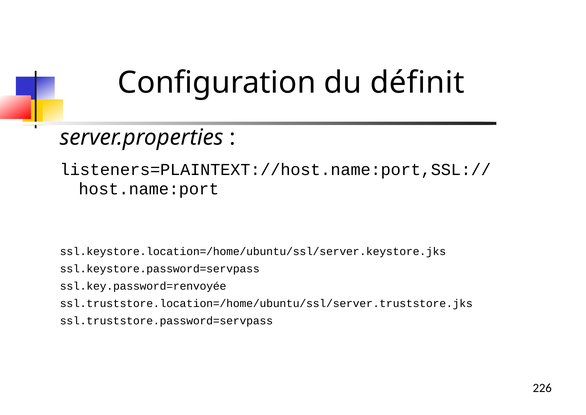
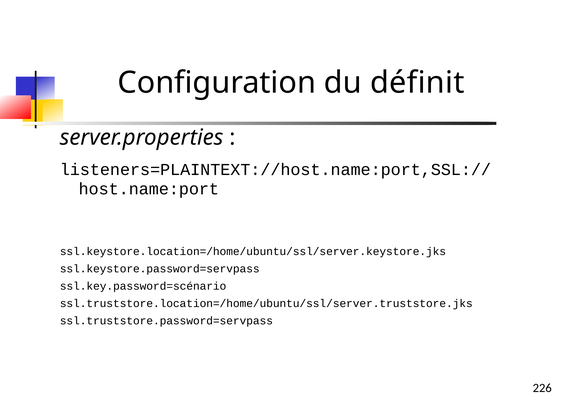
ssl.key.password=renvoyée: ssl.key.password=renvoyée -> ssl.key.password=scénario
